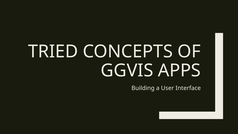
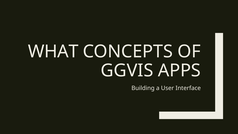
TRIED: TRIED -> WHAT
